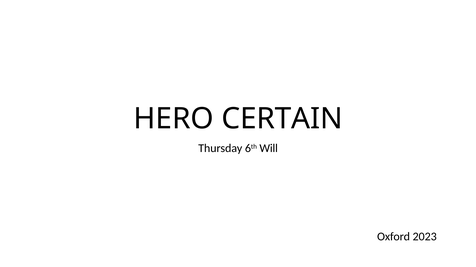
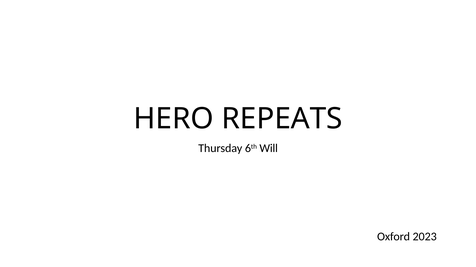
CERTAIN: CERTAIN -> REPEATS
